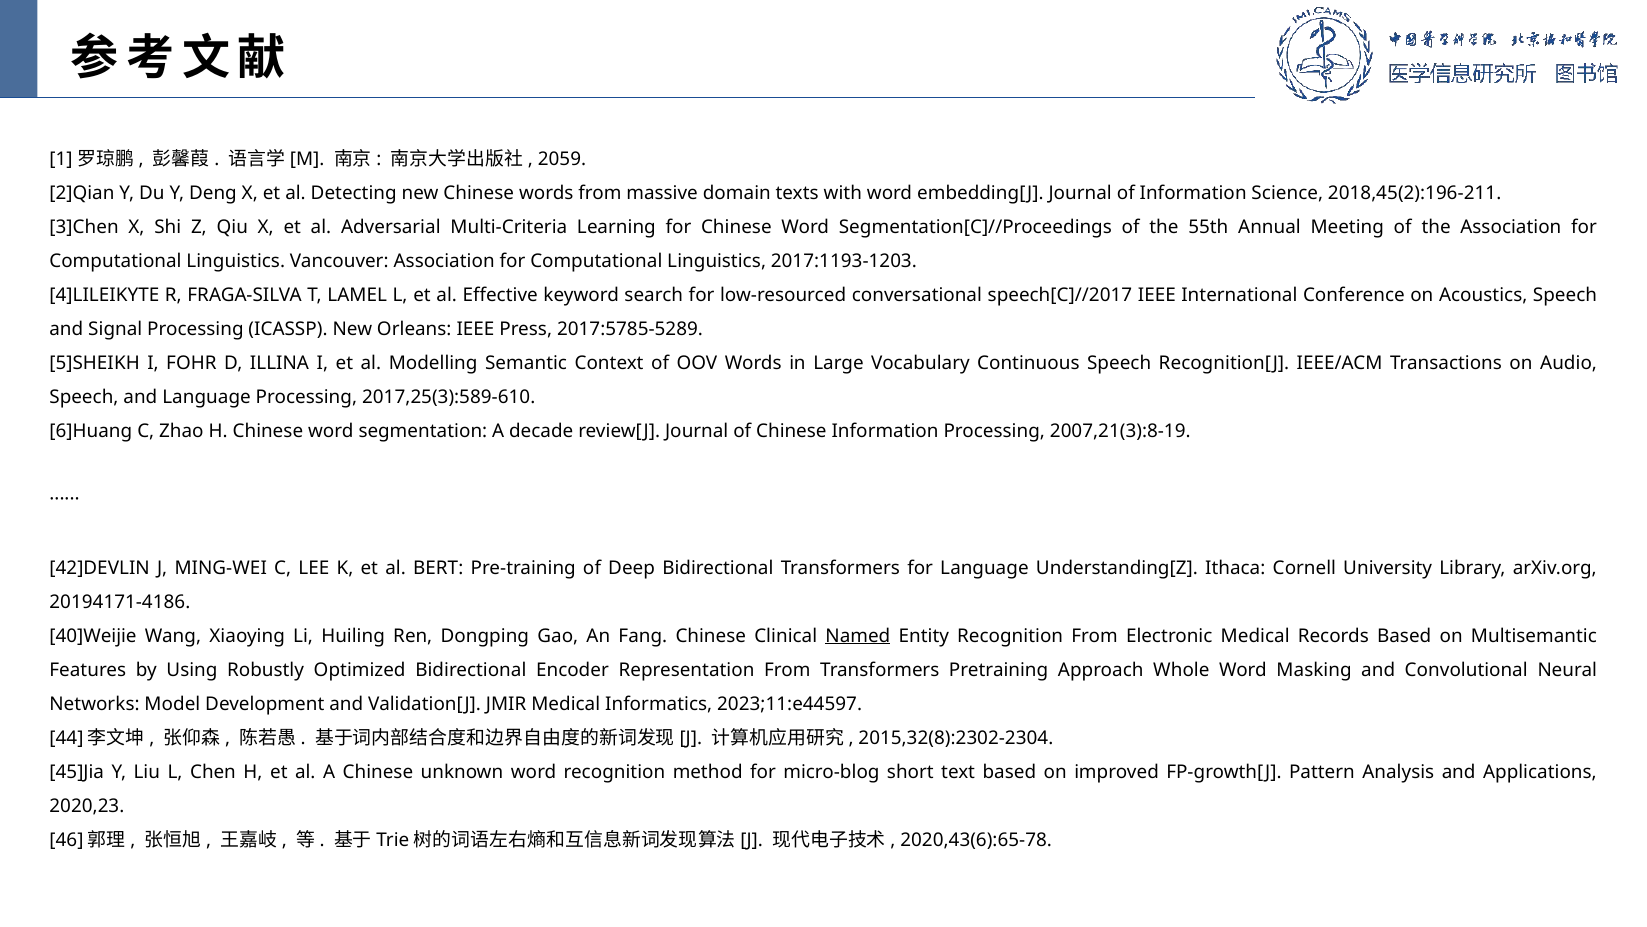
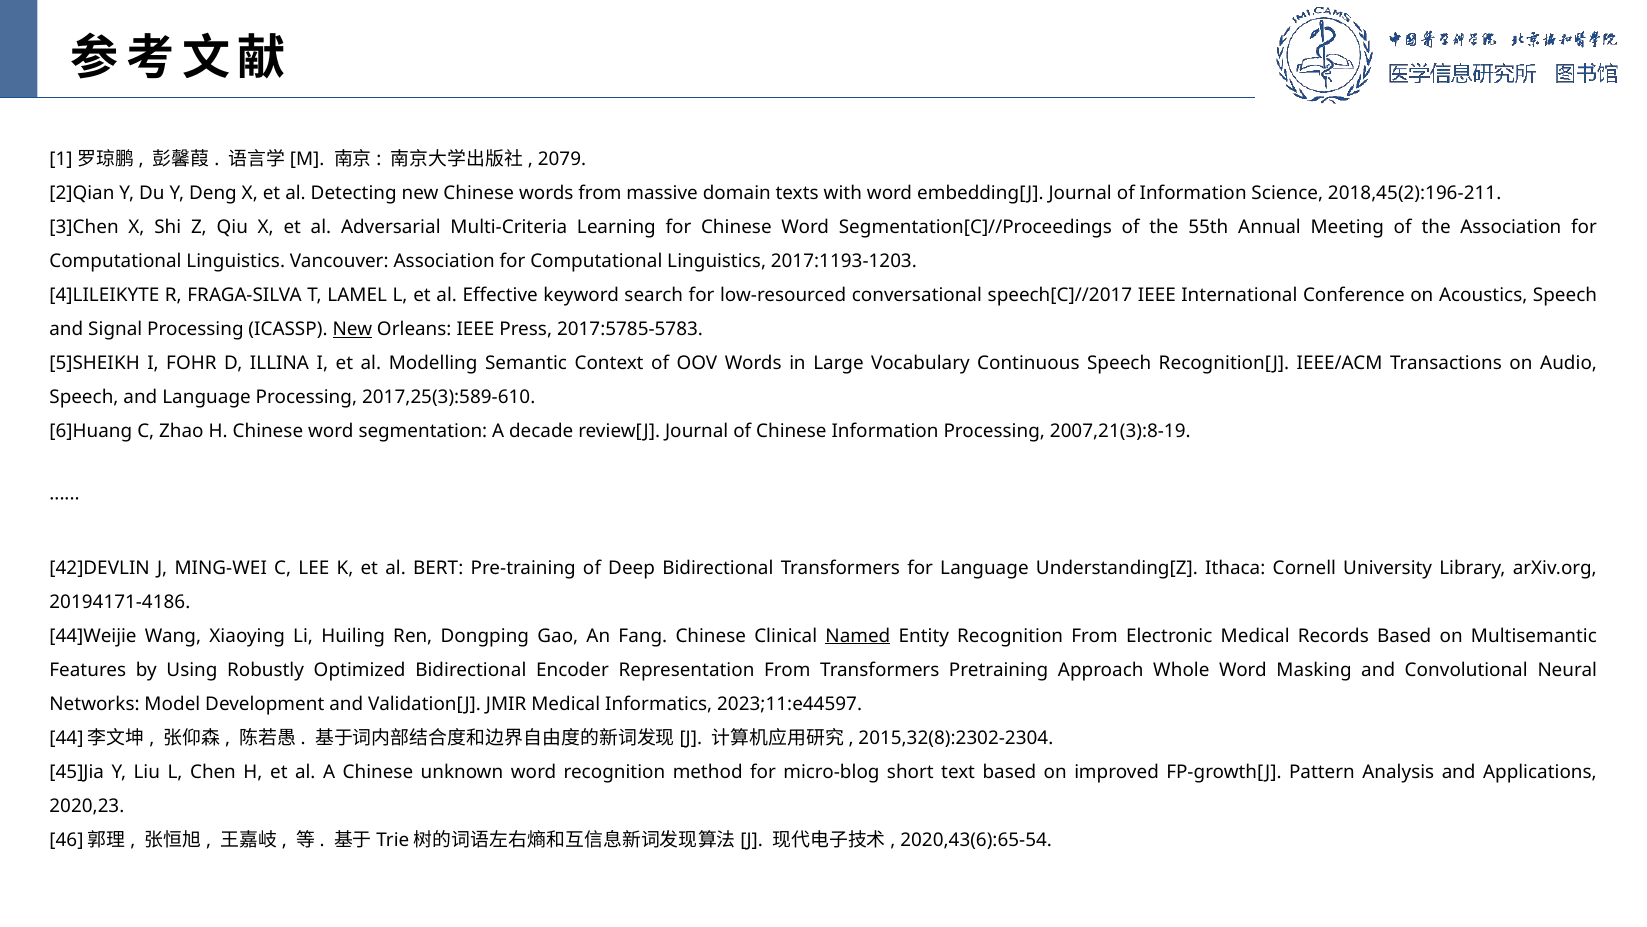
2059: 2059 -> 2079
New at (352, 329) underline: none -> present
2017:5785-5289: 2017:5785-5289 -> 2017:5785-5783
40]Weijie: 40]Weijie -> 44]Weijie
2020,43(6):65-78: 2020,43(6):65-78 -> 2020,43(6):65-54
